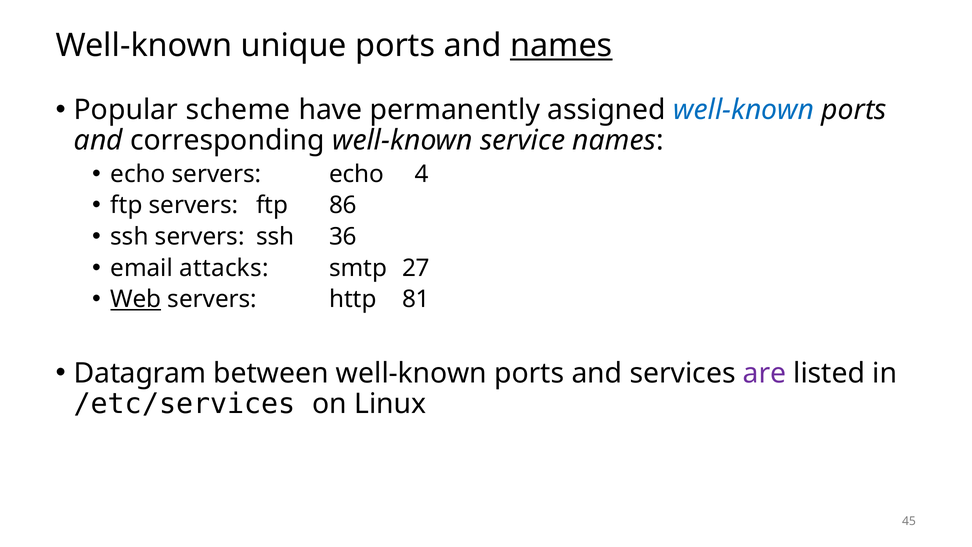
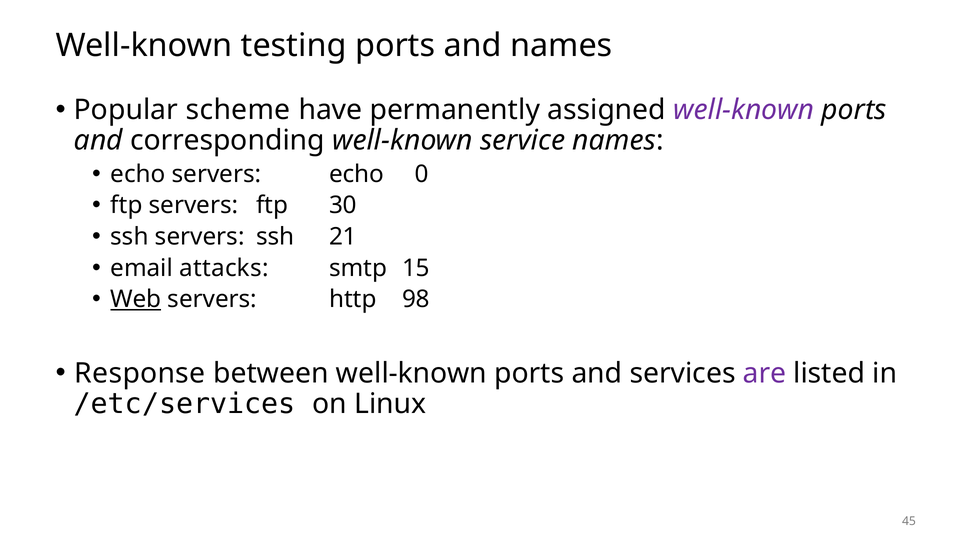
unique: unique -> testing
names at (561, 45) underline: present -> none
well-known at (744, 110) colour: blue -> purple
4: 4 -> 0
86: 86 -> 30
36: 36 -> 21
27: 27 -> 15
81: 81 -> 98
Datagram: Datagram -> Response
